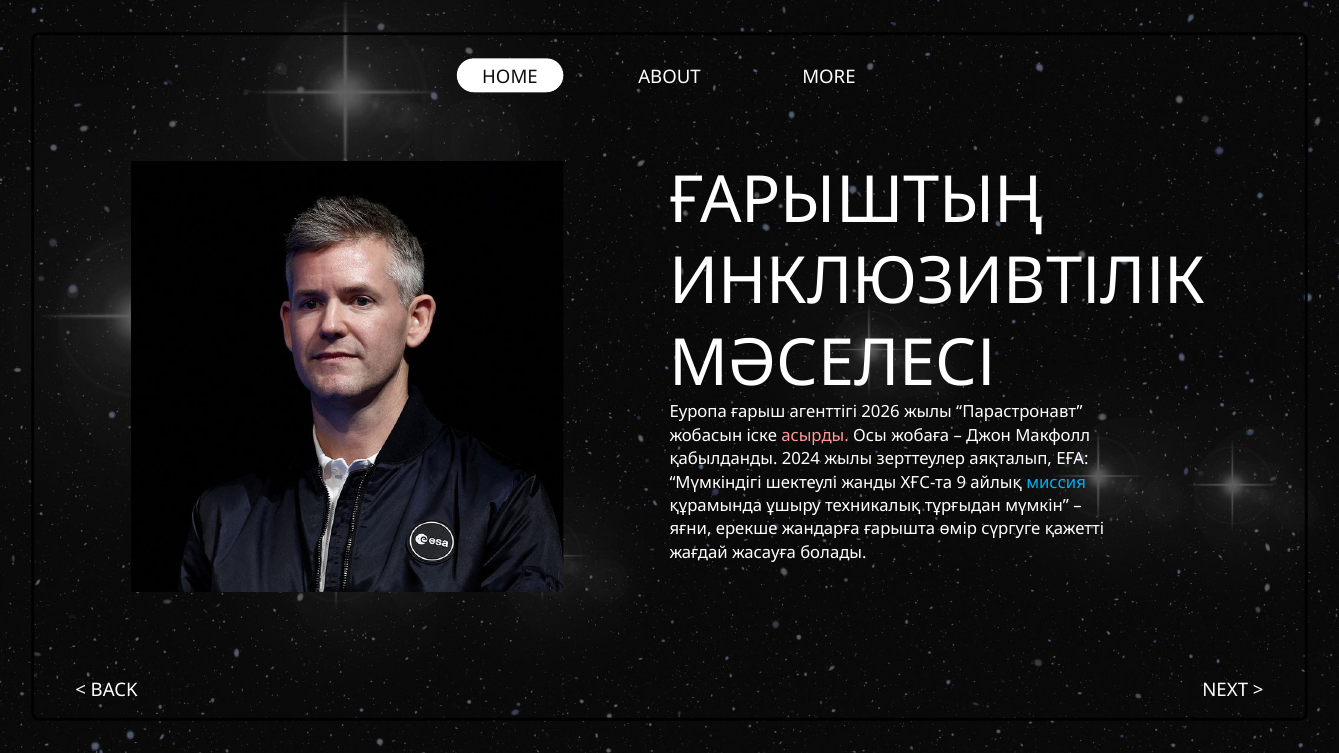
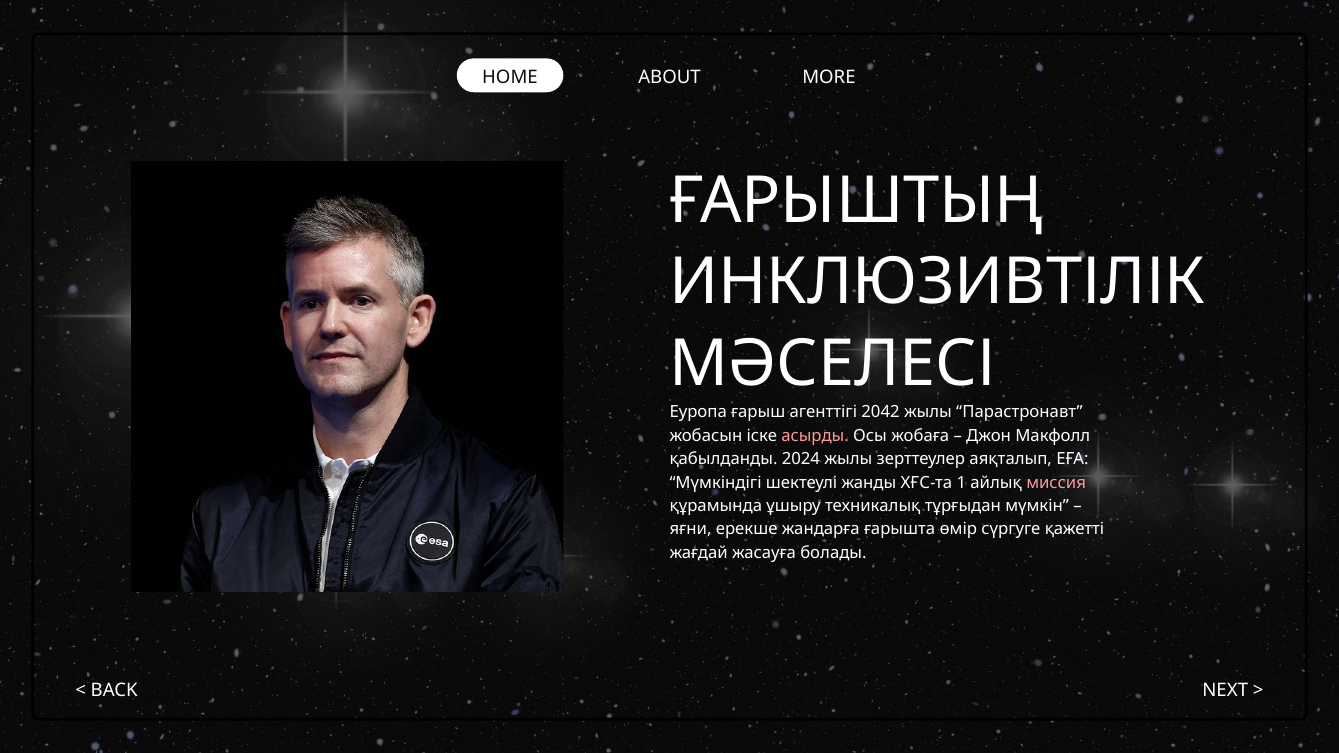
2026: 2026 -> 2042
9: 9 -> 1
миссия colour: light blue -> pink
